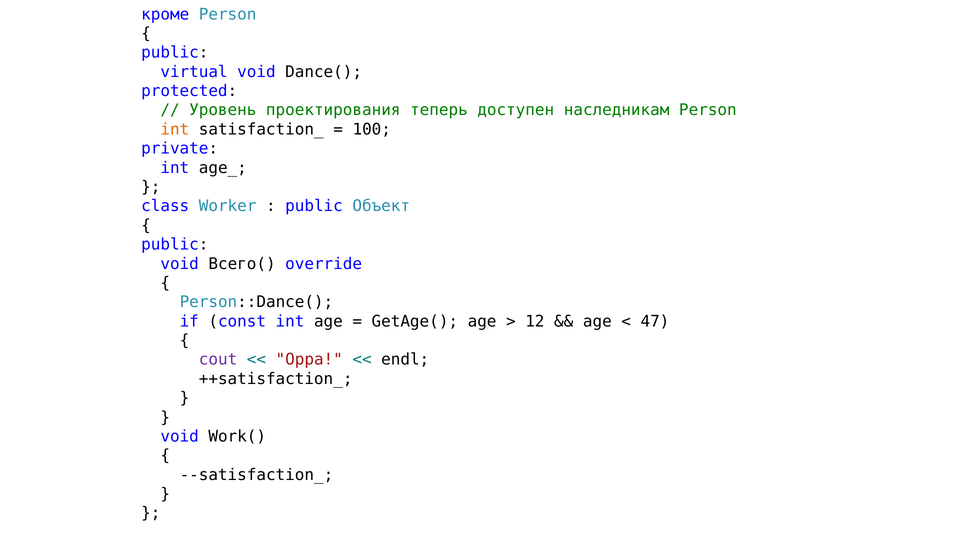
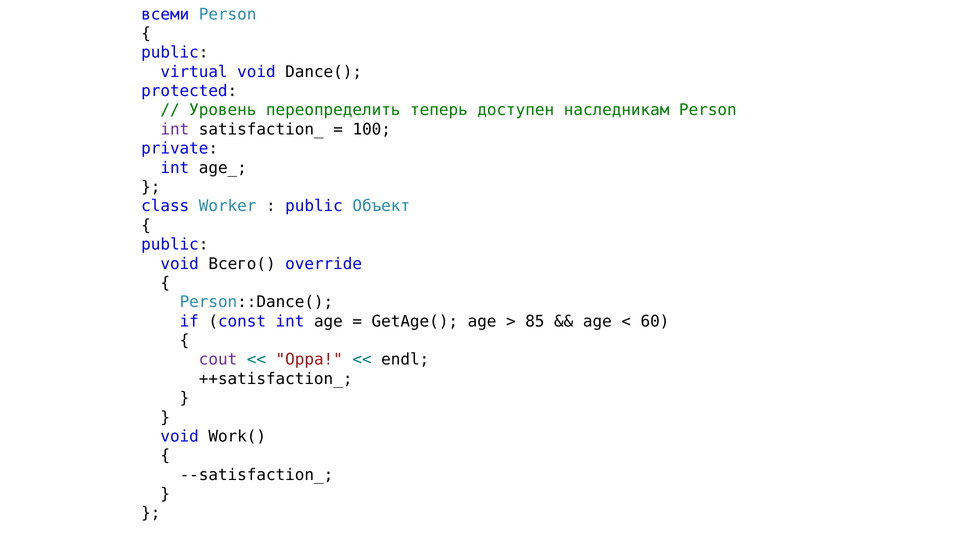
кроме: кроме -> всеми
проектирования: проектирования -> переопределить
int at (175, 129) colour: orange -> purple
12: 12 -> 85
47: 47 -> 60
